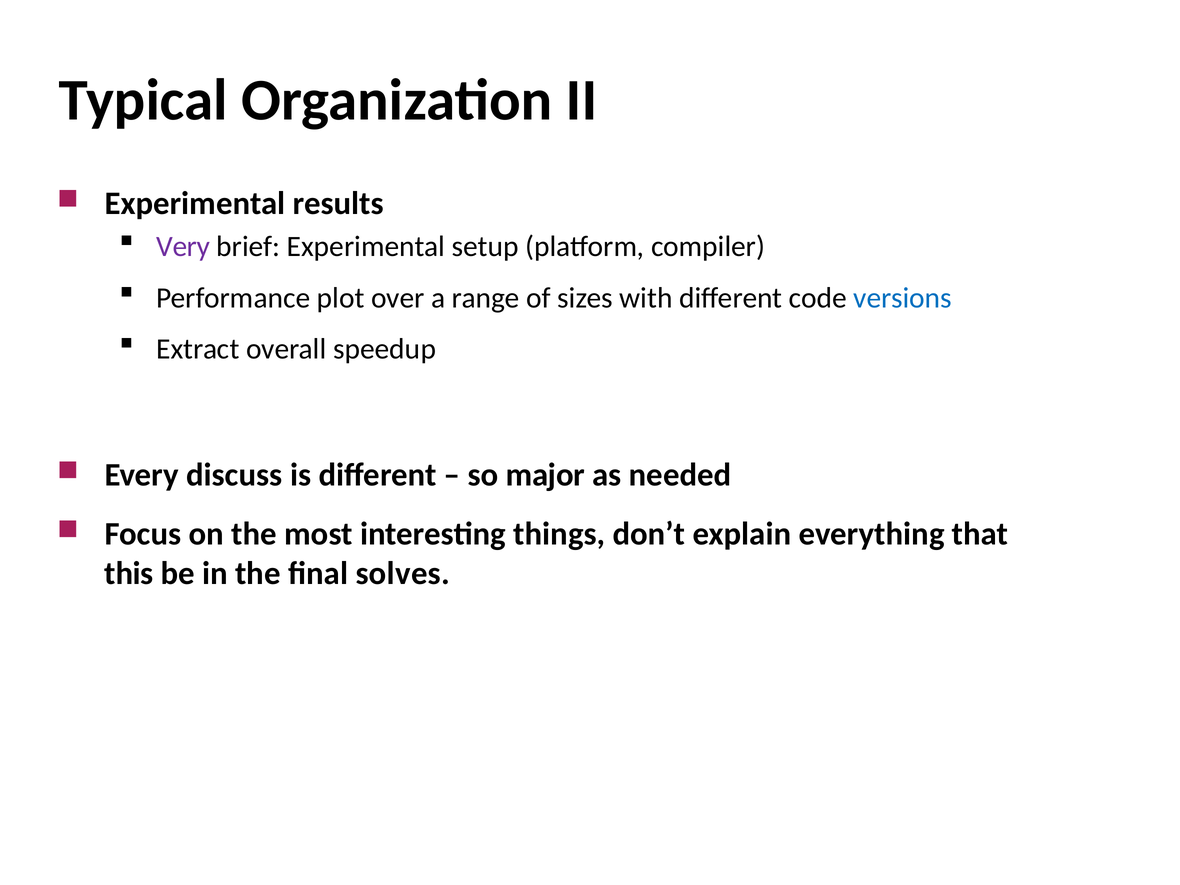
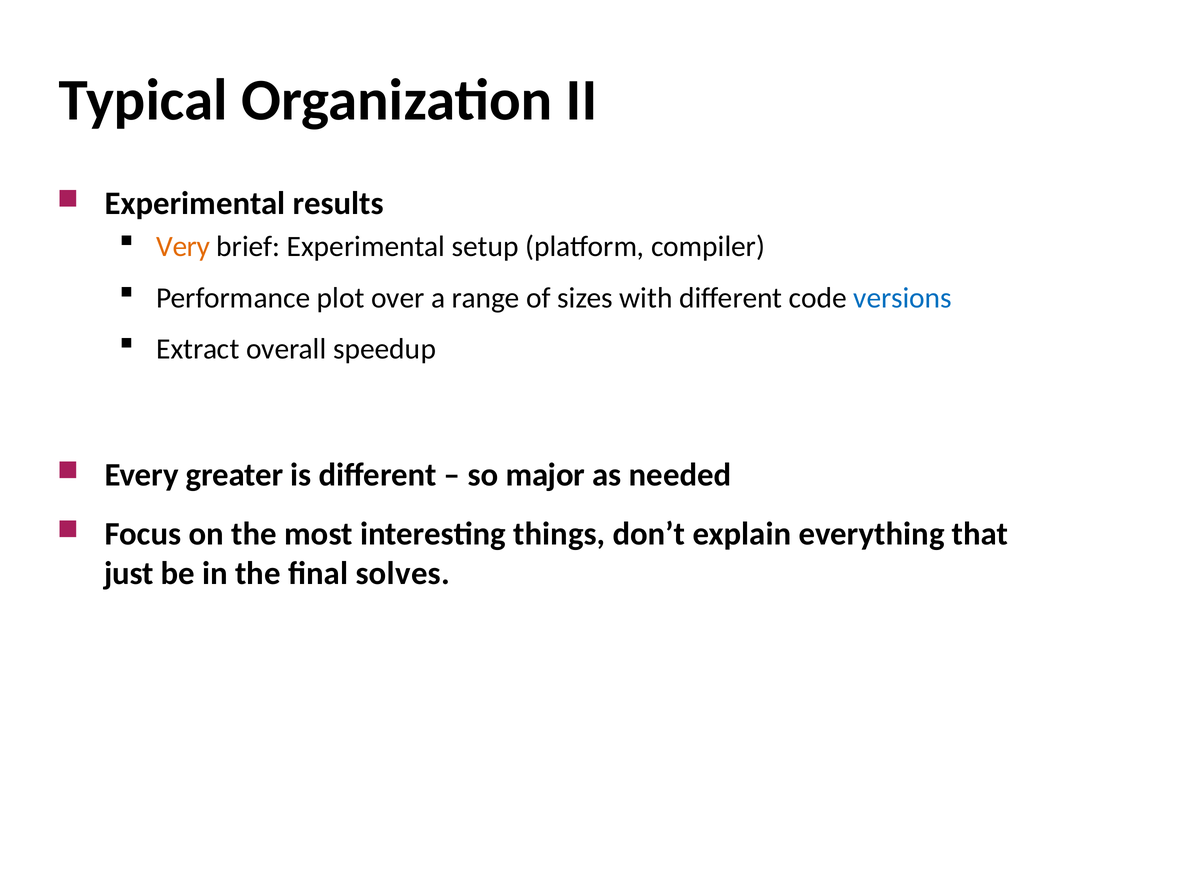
Very colour: purple -> orange
discuss: discuss -> greater
this: this -> just
